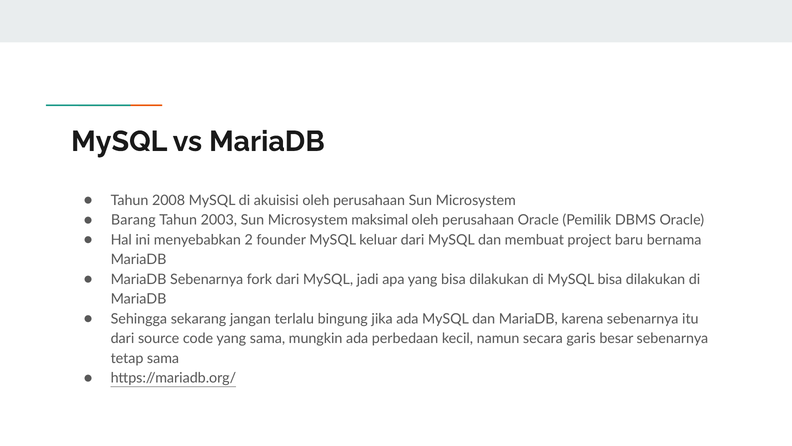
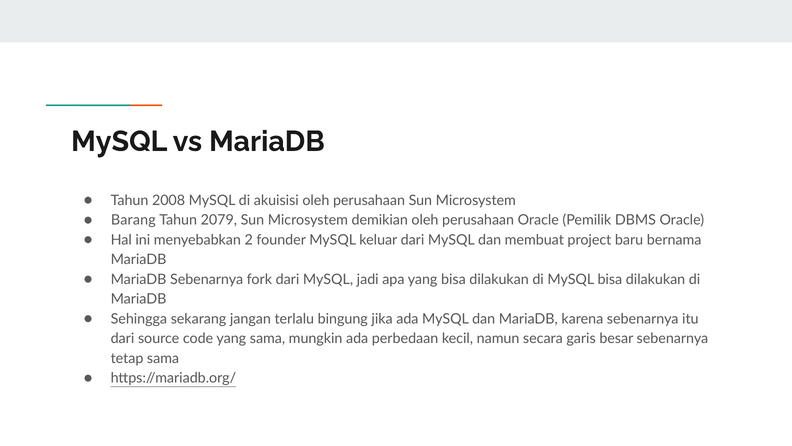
2003: 2003 -> 2079
maksimal: maksimal -> demikian
